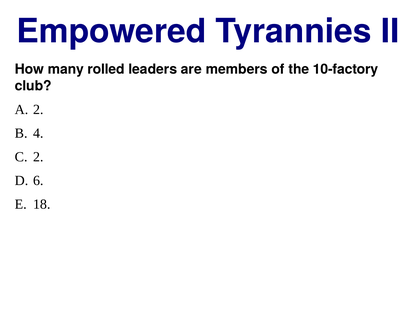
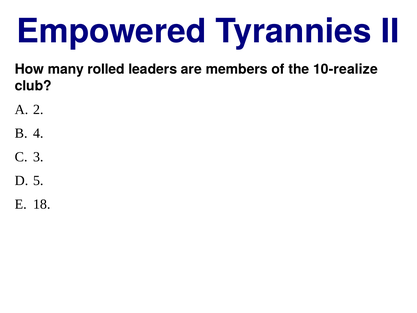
10-factory: 10-factory -> 10-realize
2 at (38, 157): 2 -> 3
6: 6 -> 5
